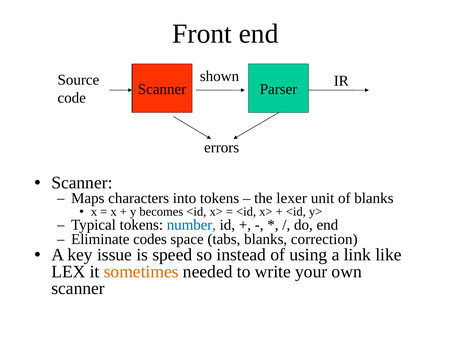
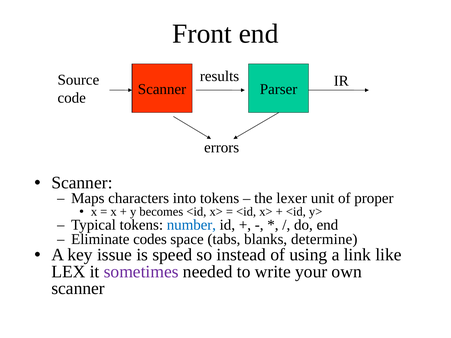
shown: shown -> results
of blanks: blanks -> proper
correction: correction -> determine
sometimes colour: orange -> purple
